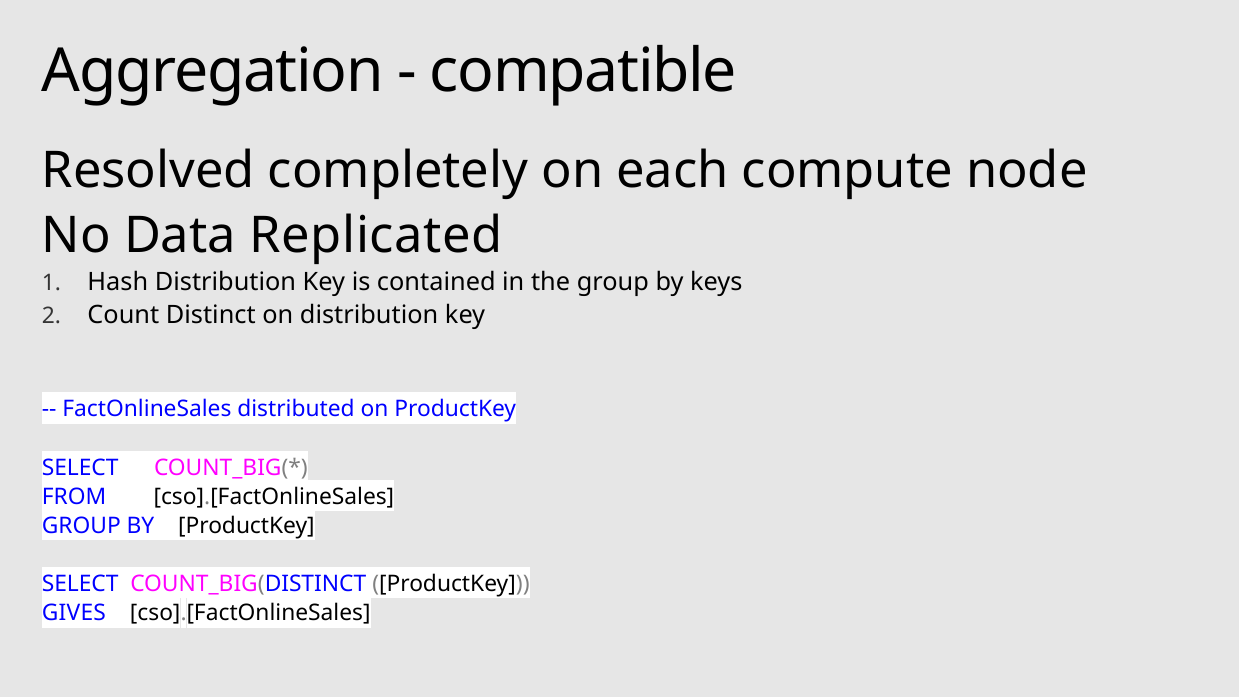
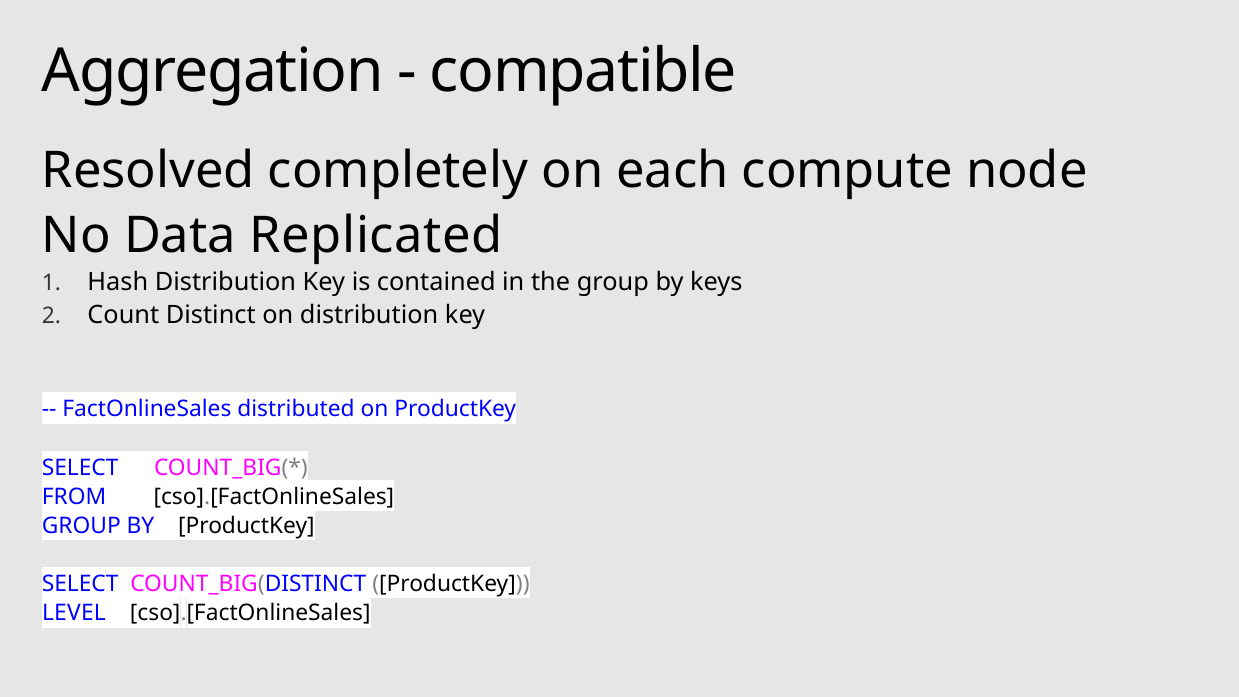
GIVES: GIVES -> LEVEL
